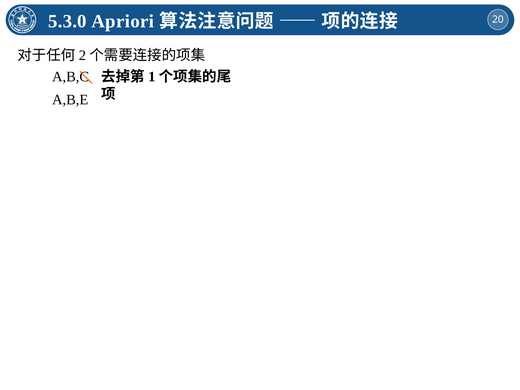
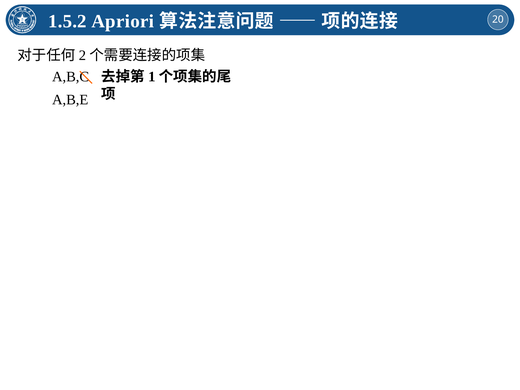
5.3.0: 5.3.0 -> 1.5.2
